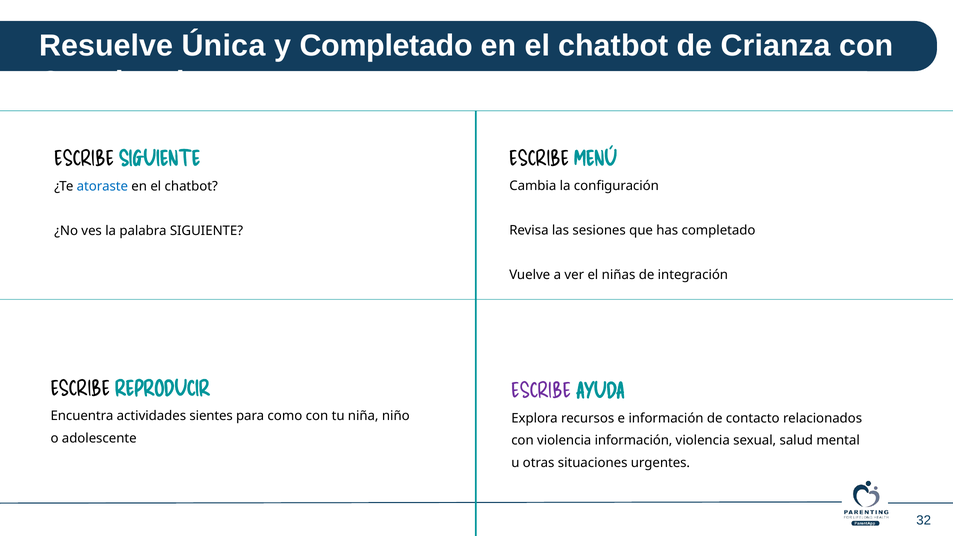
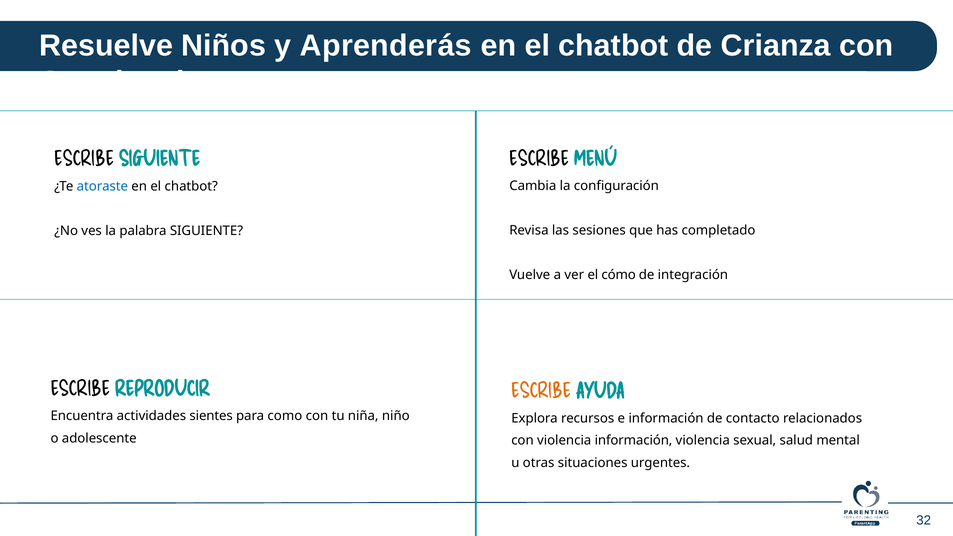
Única: Única -> Niños
y Completado: Completado -> Aprenderás
niñas: niñas -> cómo
ESCRIBE at (541, 391) colour: purple -> orange
